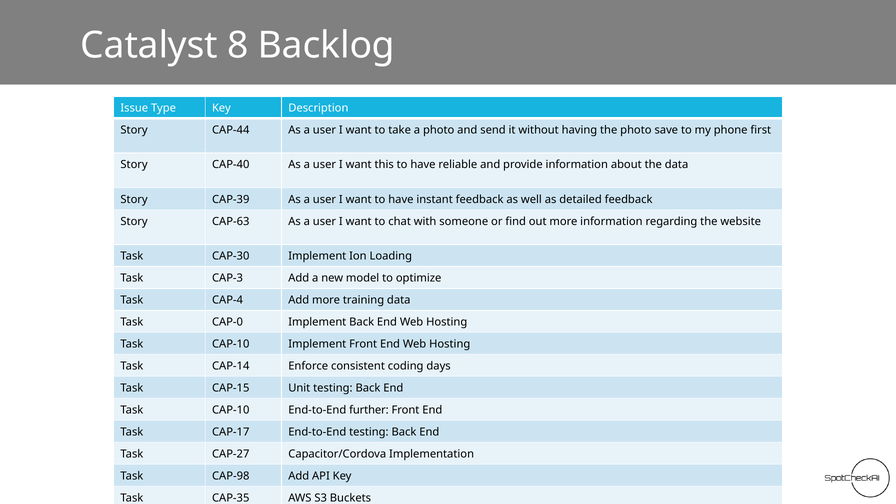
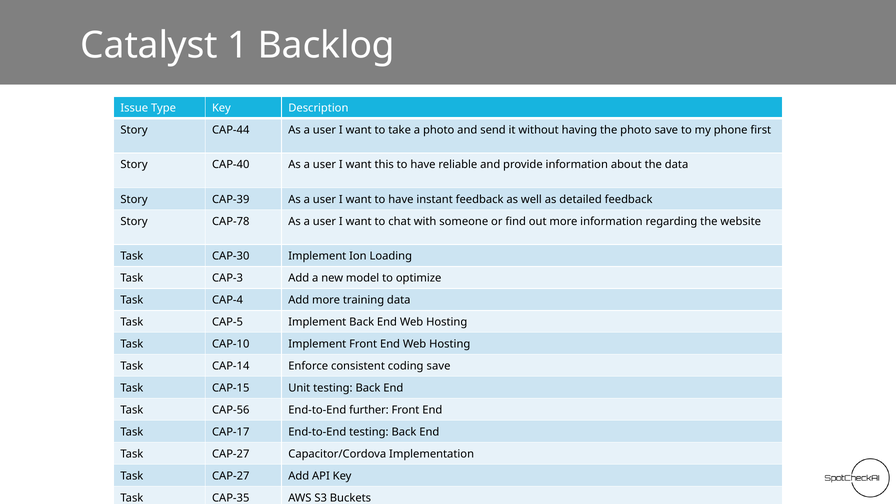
8: 8 -> 1
CAP-63: CAP-63 -> CAP-78
CAP-0: CAP-0 -> CAP-5
coding days: days -> save
CAP-10 at (231, 410): CAP-10 -> CAP-56
CAP-98 at (231, 476): CAP-98 -> CAP-27
